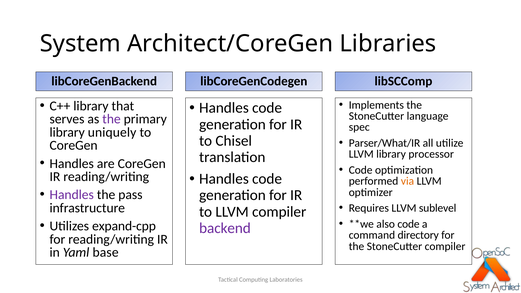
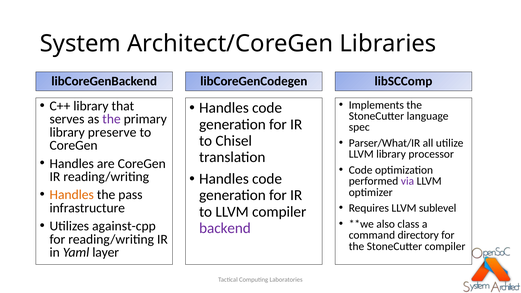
uniquely: uniquely -> preserve
via colour: orange -> purple
Handles at (72, 195) colour: purple -> orange
also code: code -> class
expand-cpp: expand-cpp -> against-cpp
base: base -> layer
